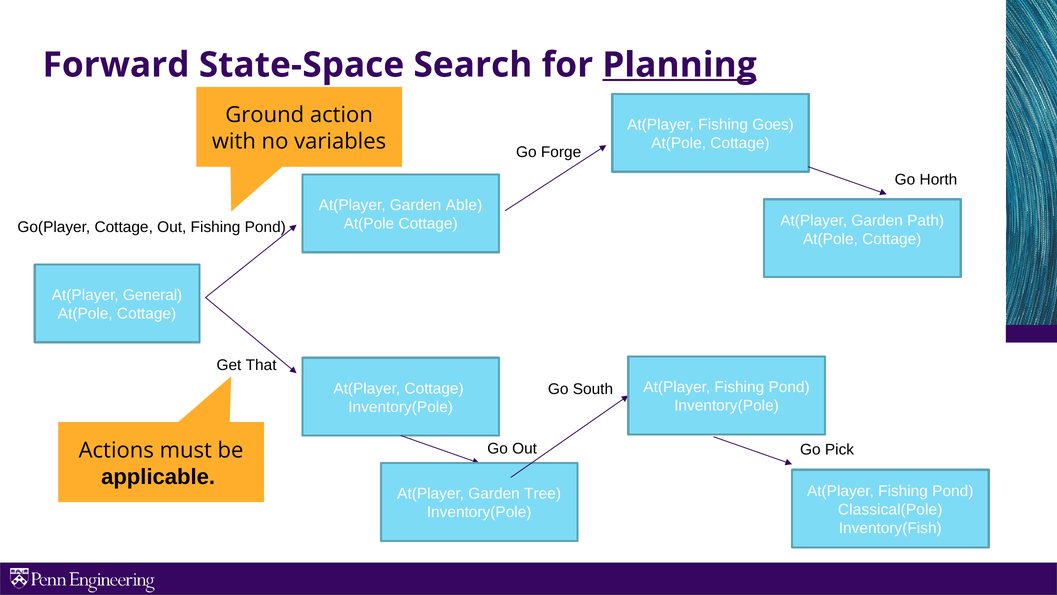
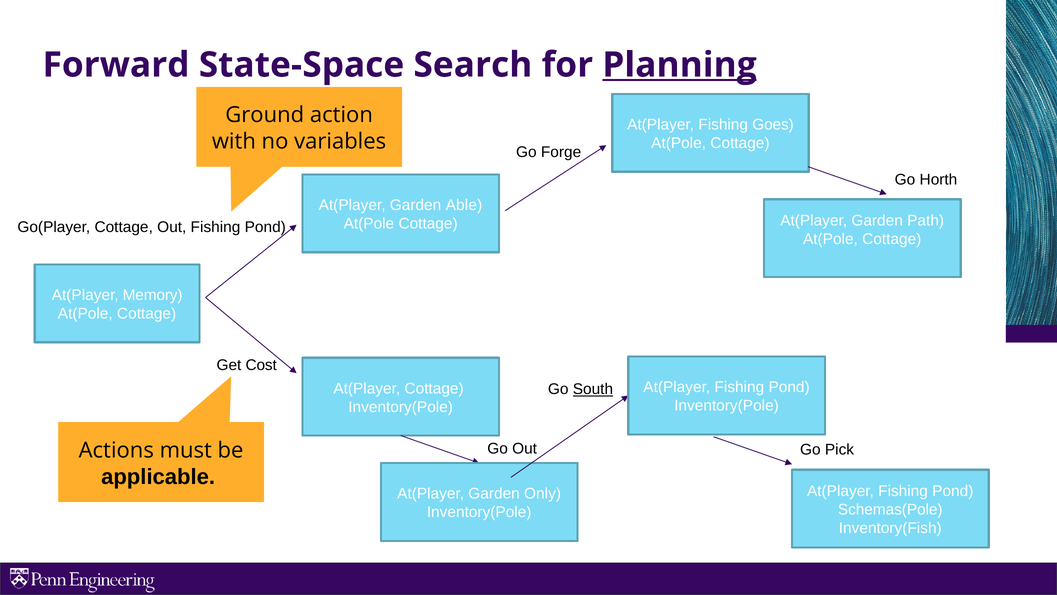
General: General -> Memory
That: That -> Cost
South underline: none -> present
Tree: Tree -> Only
Classical(Pole: Classical(Pole -> Schemas(Pole
